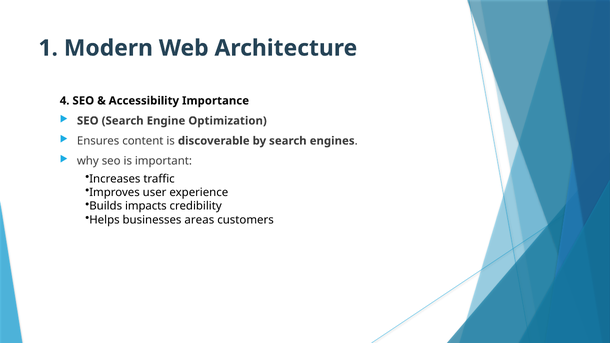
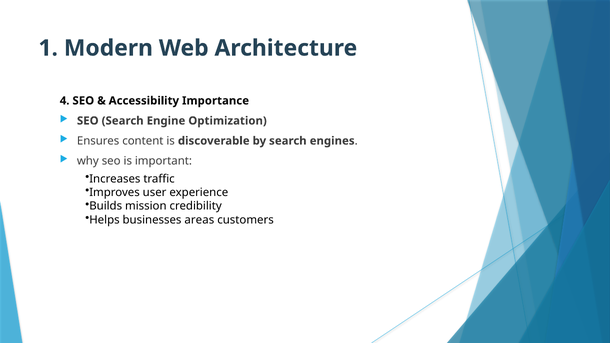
impacts: impacts -> mission
